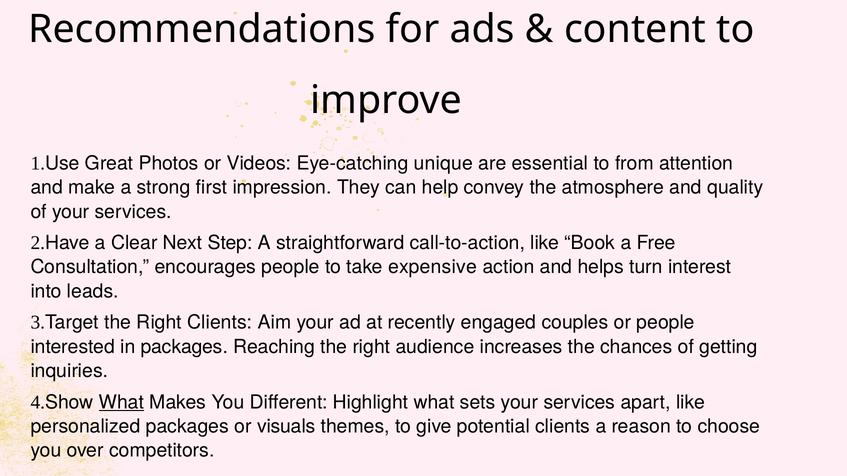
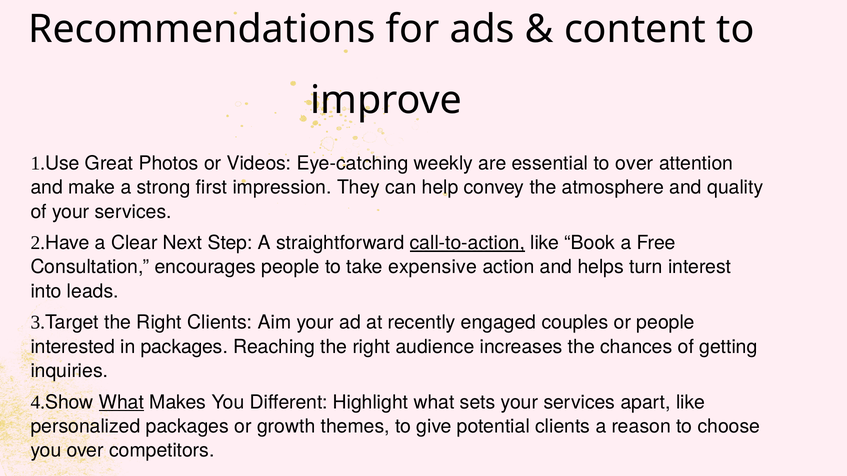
unique: unique -> weekly
to from: from -> over
call-to-action underline: none -> present
visuals: visuals -> growth
